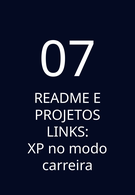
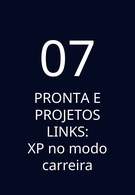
README: README -> PRONTA
